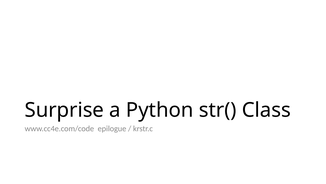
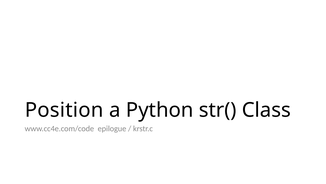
Surprise: Surprise -> Position
